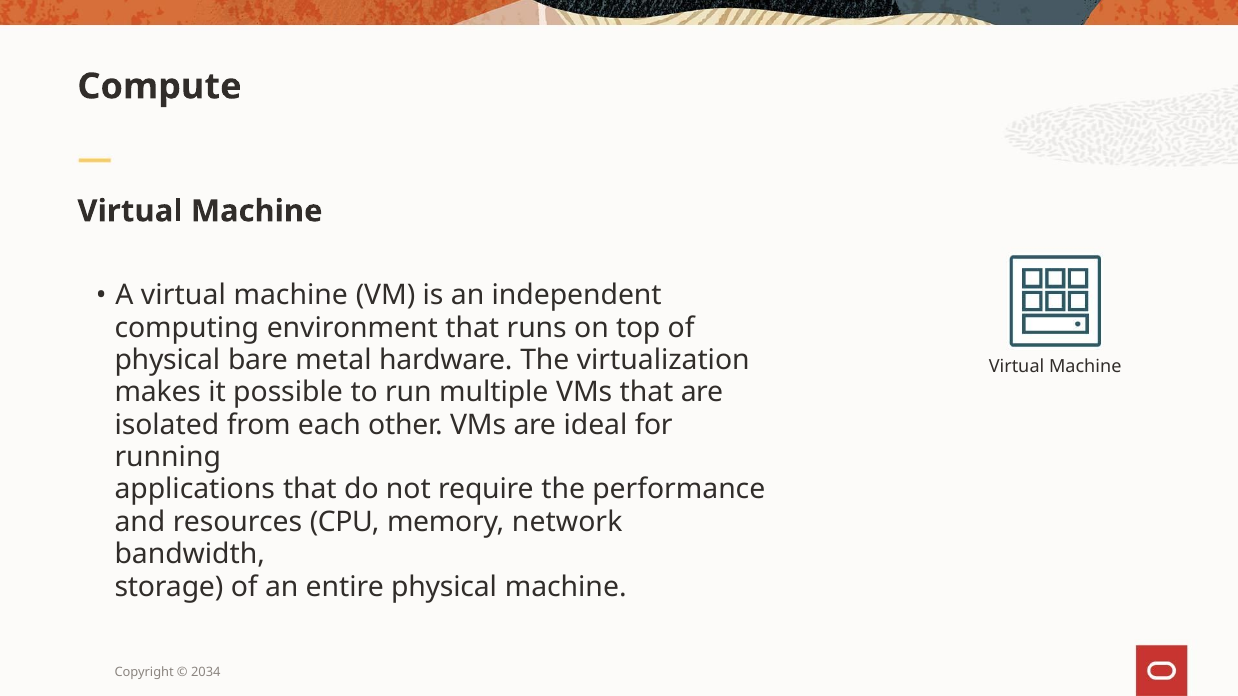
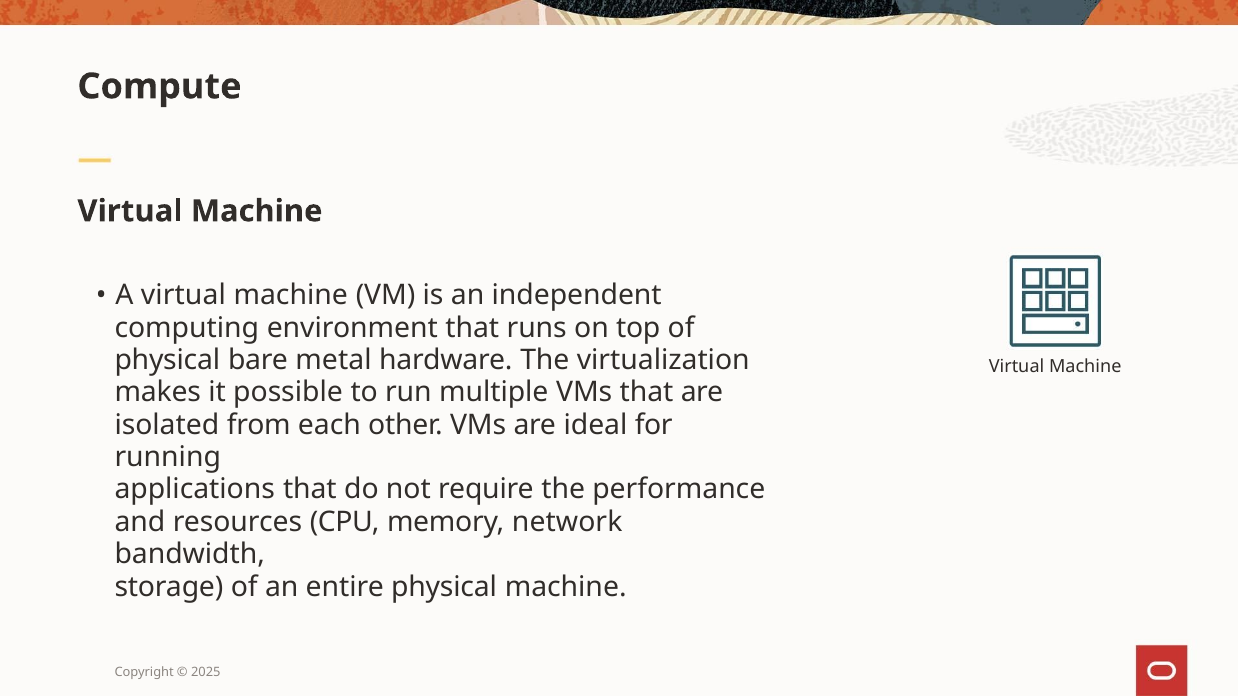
2034: 2034 -> 2025
